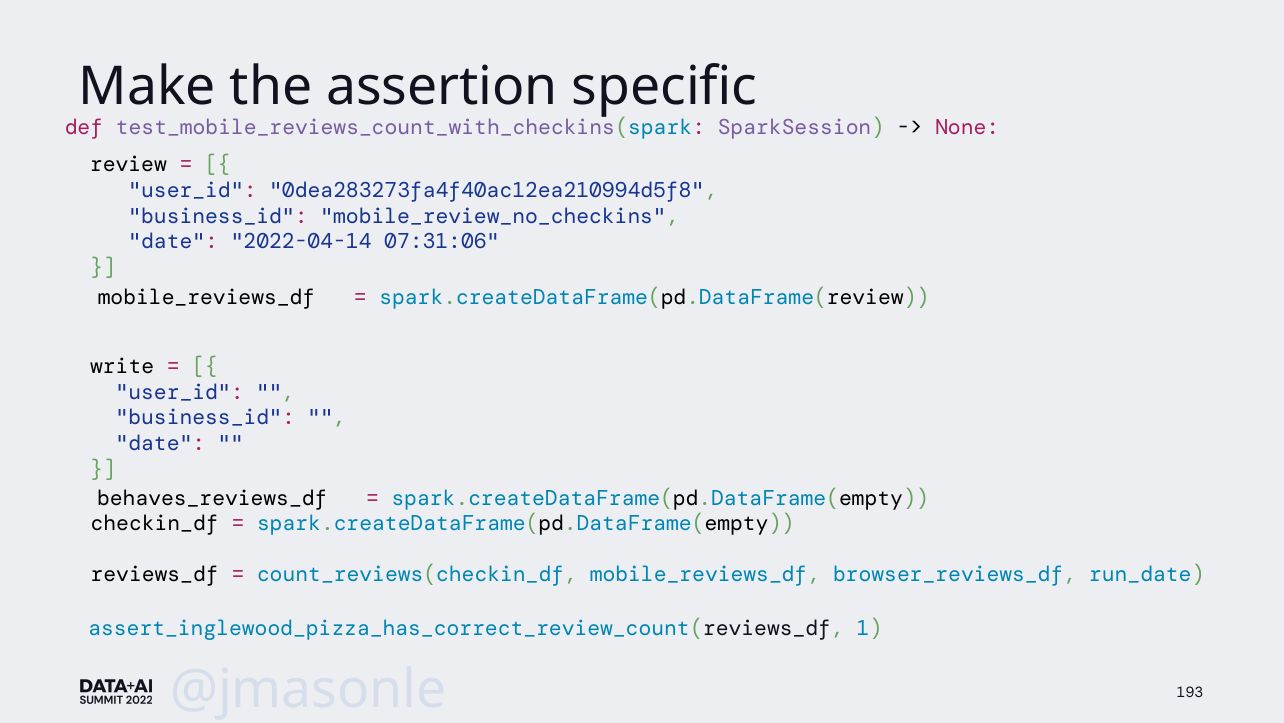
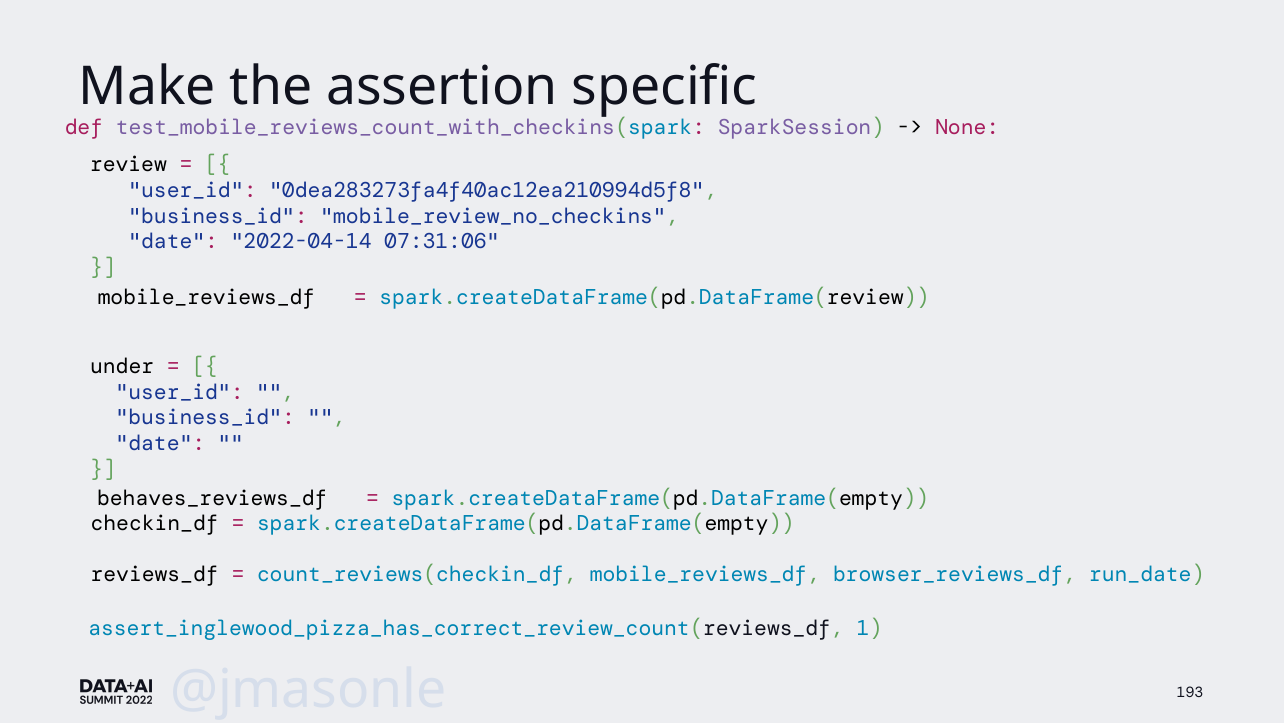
write: write -> under
